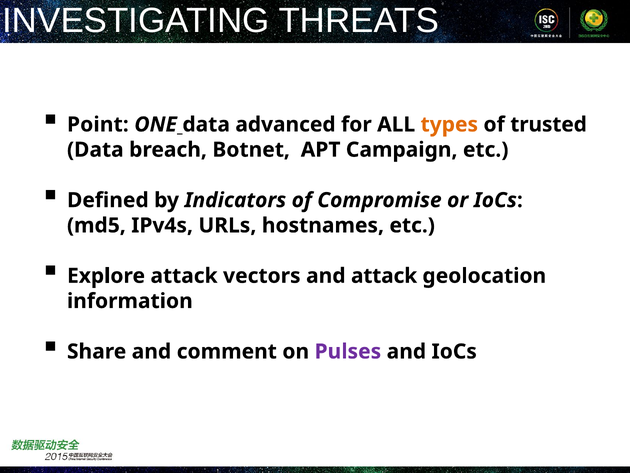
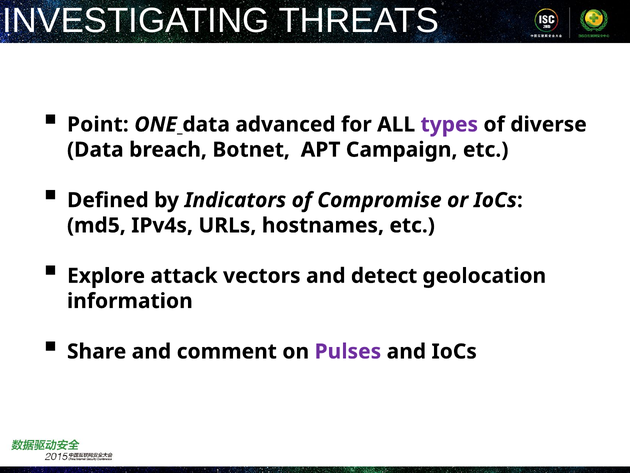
types colour: orange -> purple
trusted: trusted -> diverse
and attack: attack -> detect
